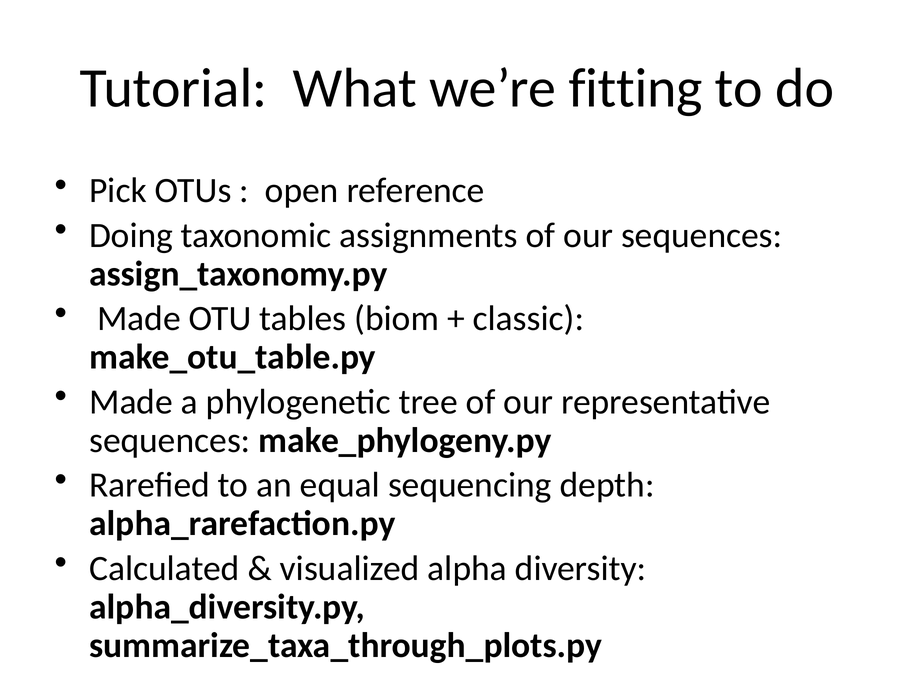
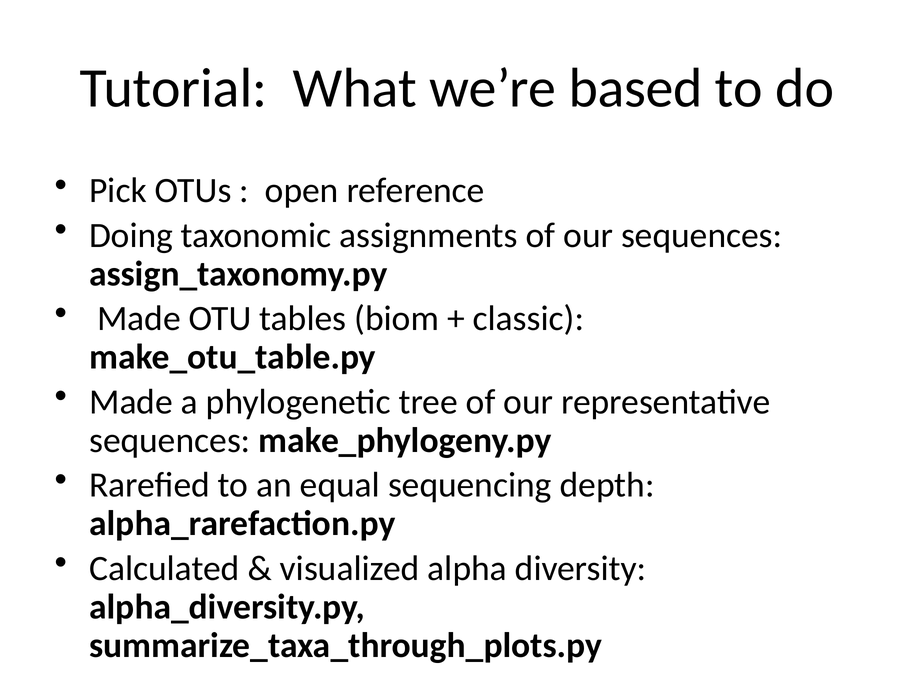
fitting: fitting -> based
